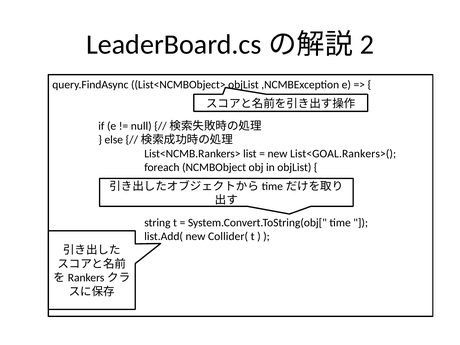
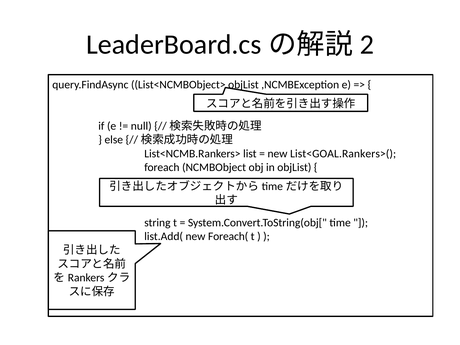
Collider(: Collider( -> Foreach(
